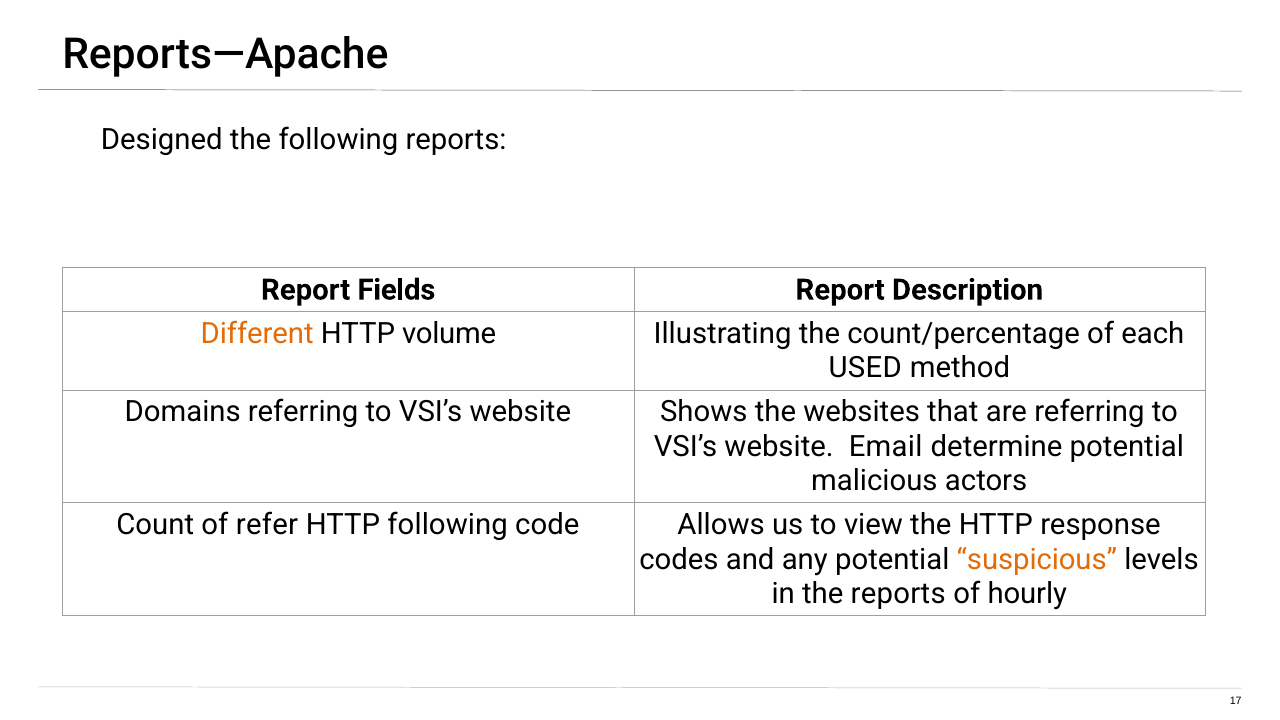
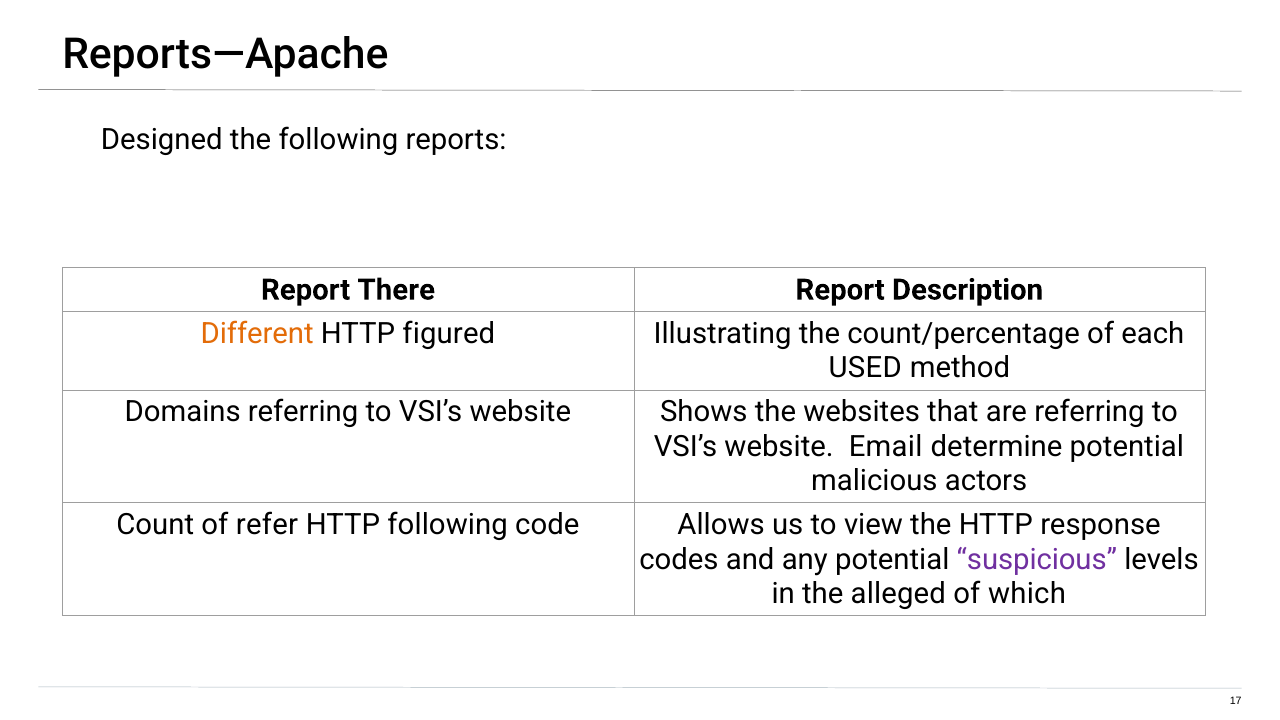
Fields: Fields -> There
volume: volume -> figured
suspicious colour: orange -> purple
the reports: reports -> alleged
hourly: hourly -> which
